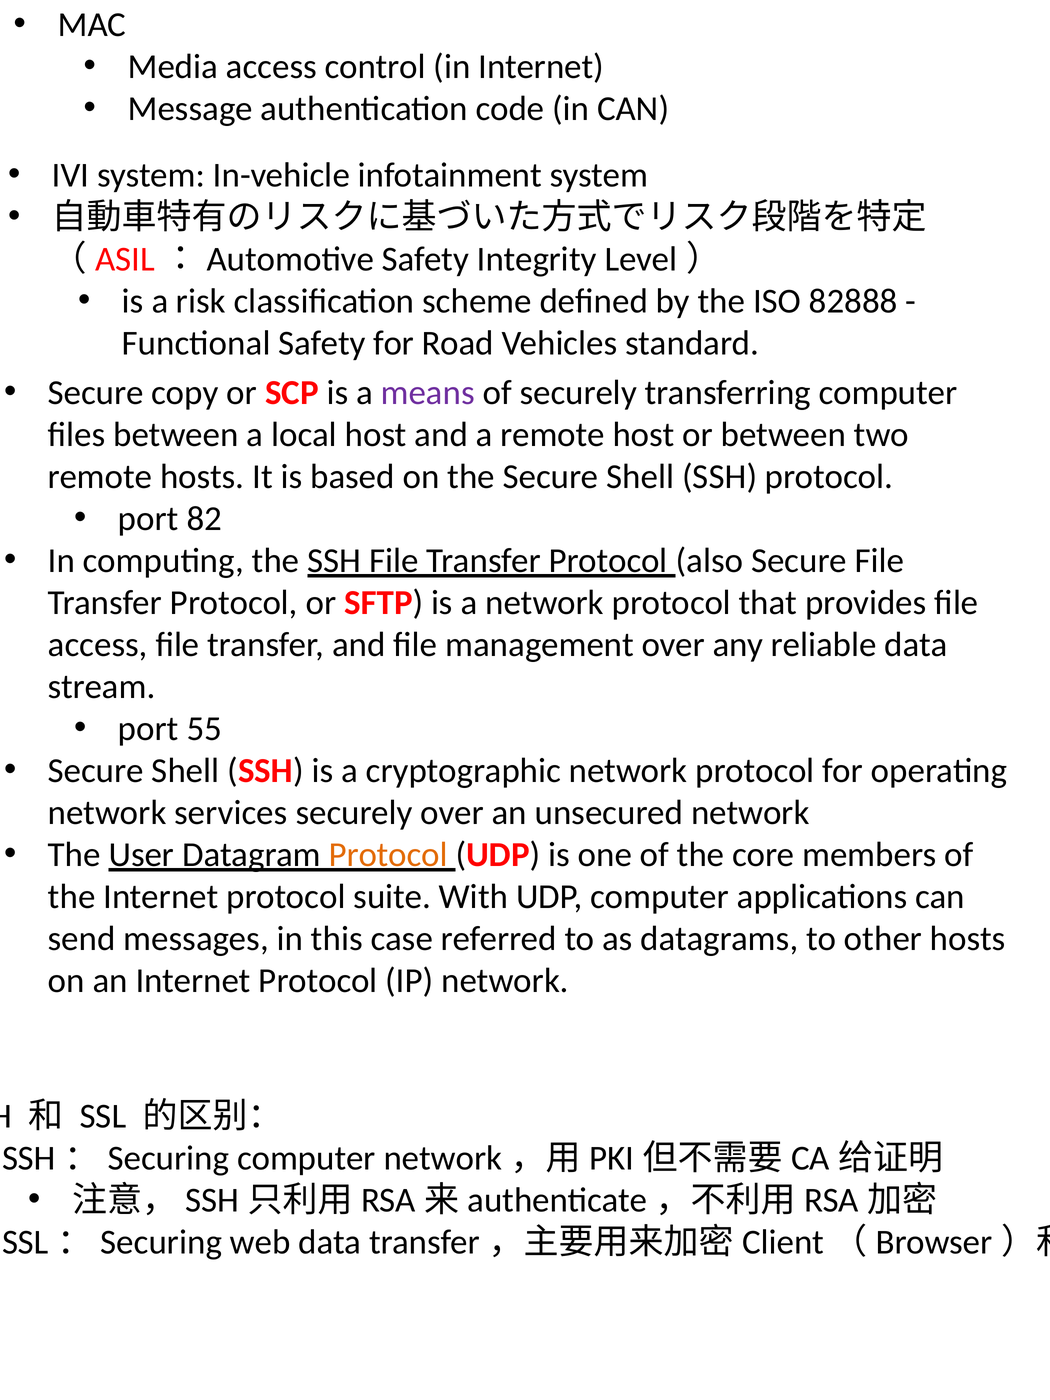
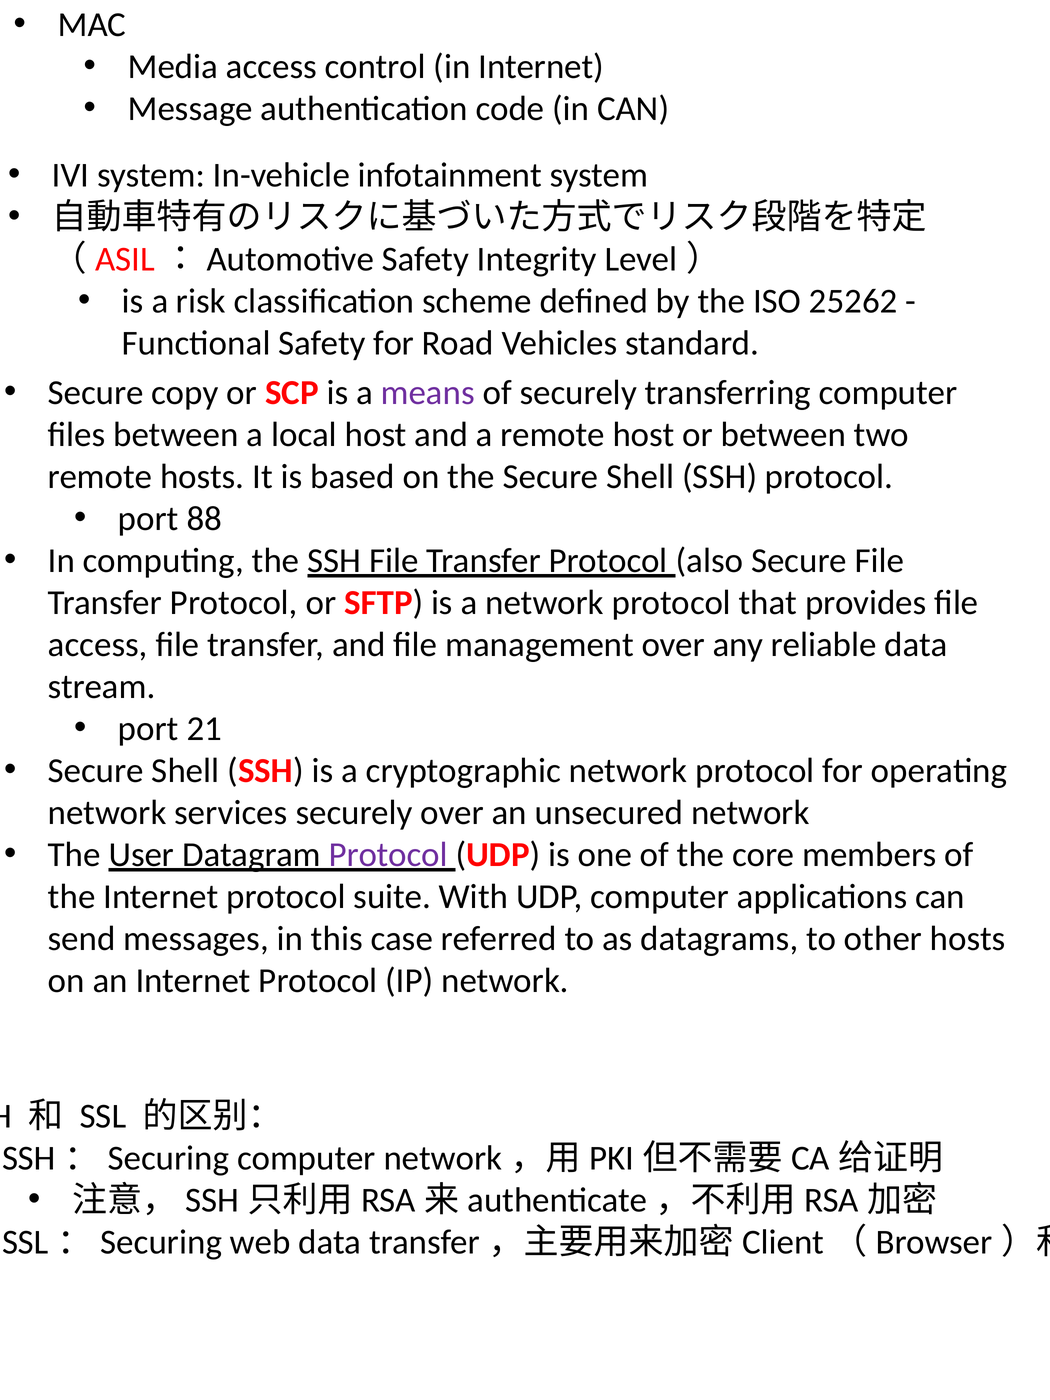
82888: 82888 -> 25262
82: 82 -> 88
55: 55 -> 21
Protocol at (388, 855) colour: orange -> purple
